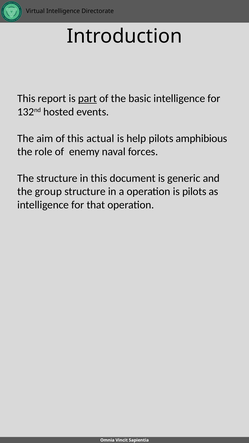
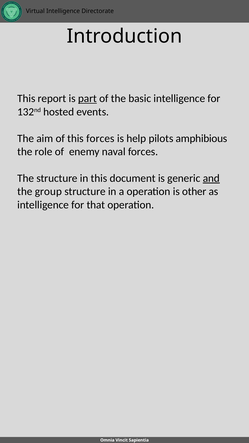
this actual: actual -> forces
and underline: none -> present
is pilots: pilots -> other
